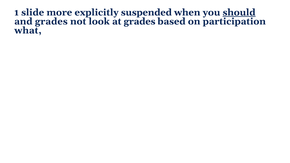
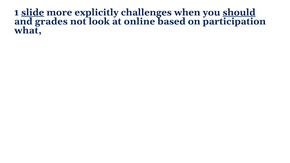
slide underline: none -> present
suspended: suspended -> challenges
at grades: grades -> online
